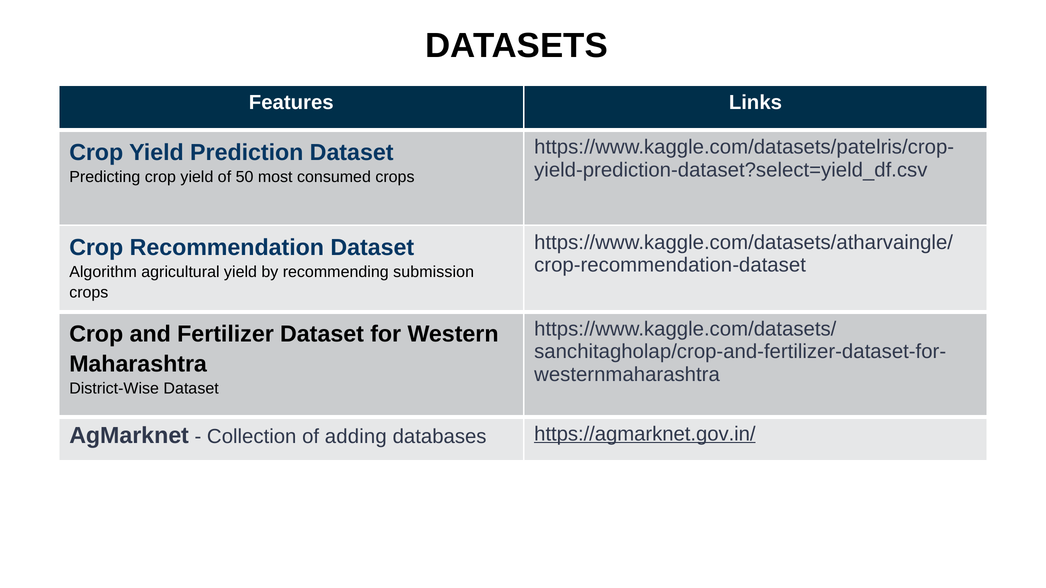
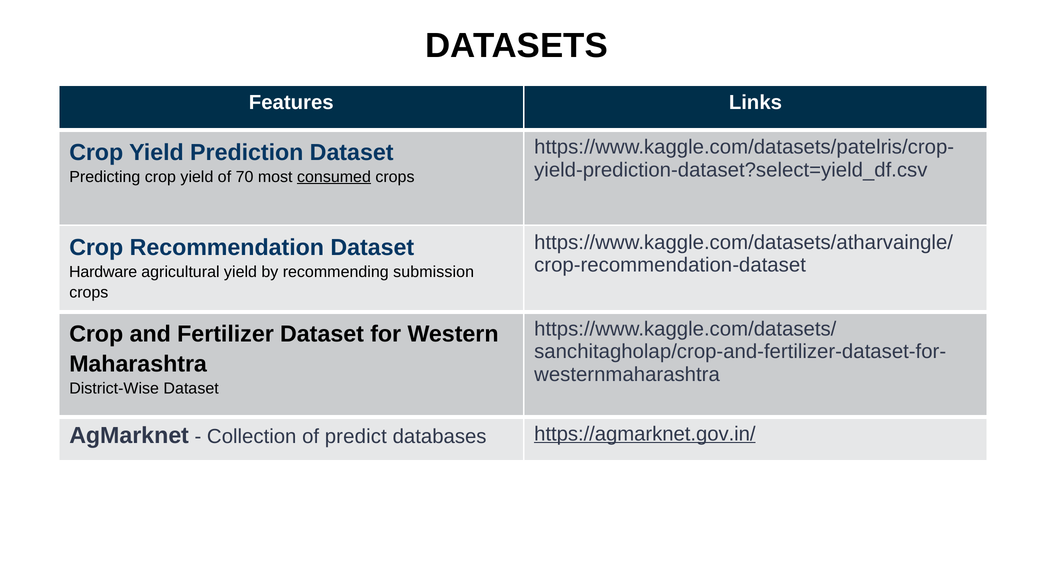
50: 50 -> 70
consumed underline: none -> present
Algorithm: Algorithm -> Hardware
adding: adding -> predict
